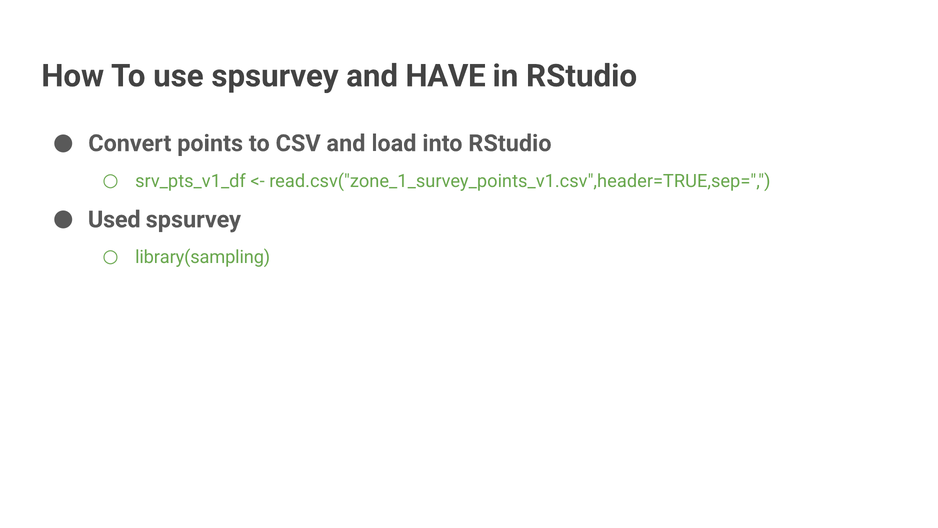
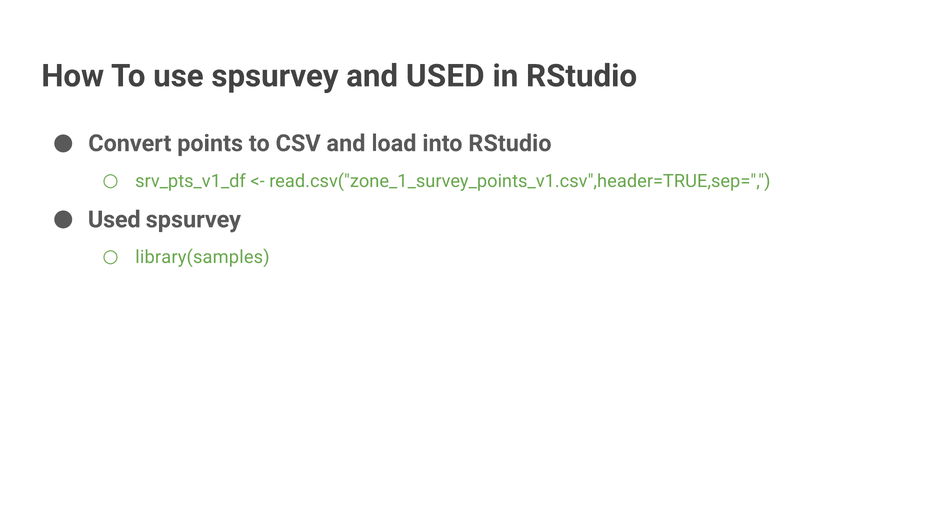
and HAVE: HAVE -> USED
library(sampling: library(sampling -> library(samples
